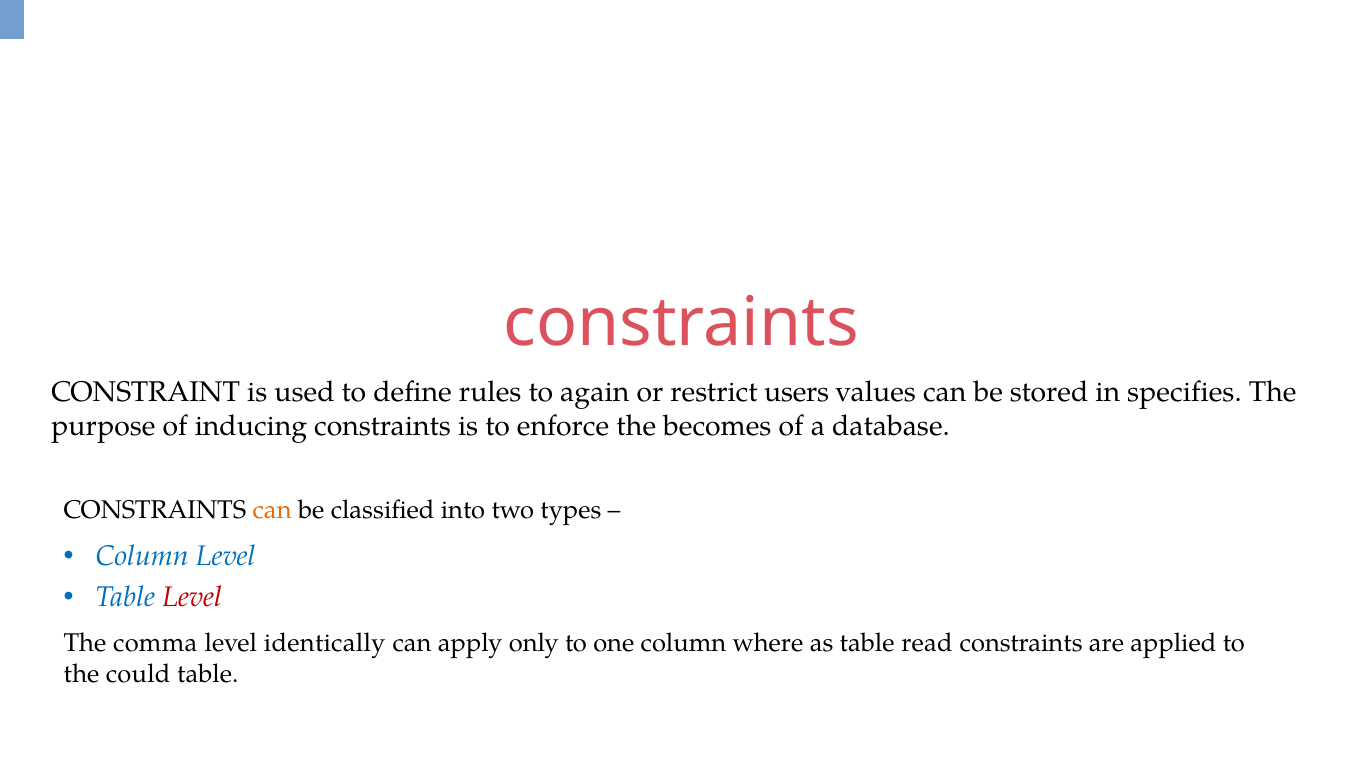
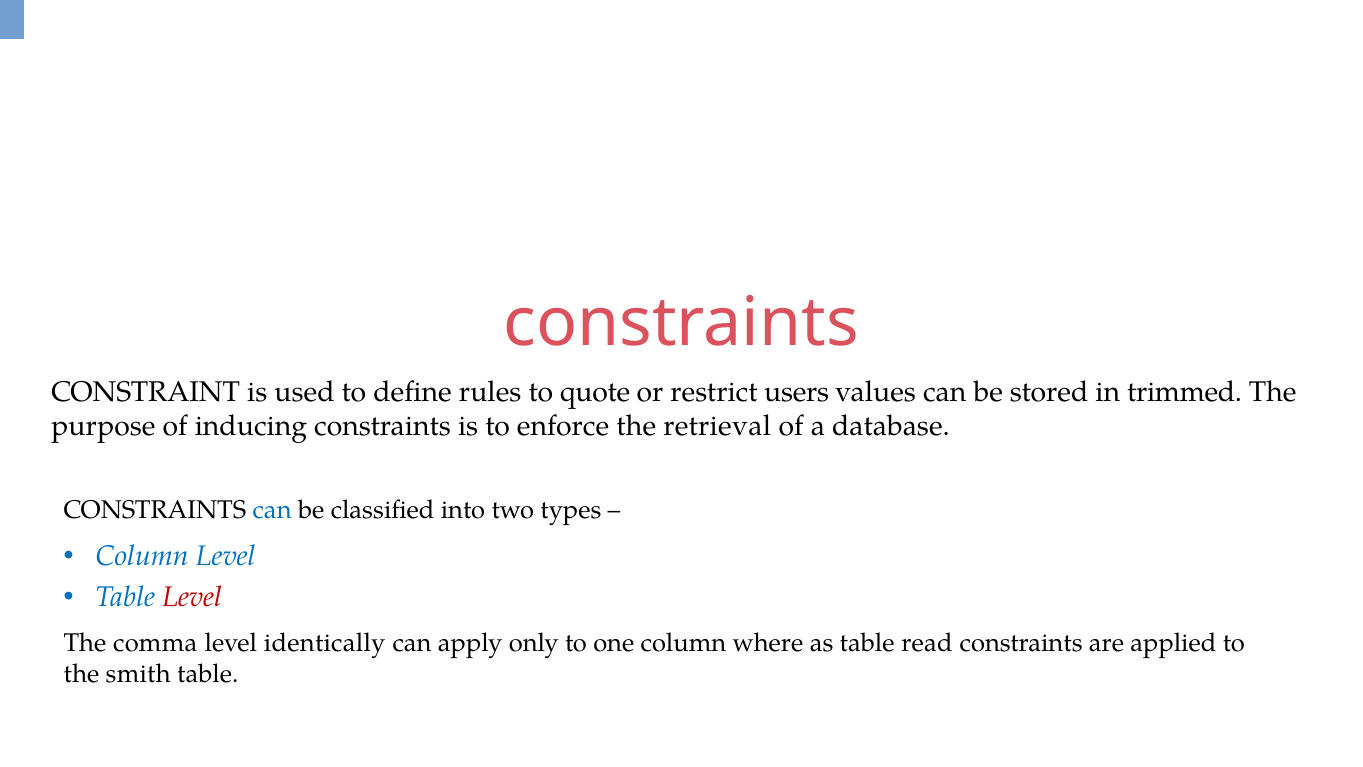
again: again -> quote
specifies: specifies -> trimmed
becomes: becomes -> retrieval
can at (272, 510) colour: orange -> blue
could: could -> smith
